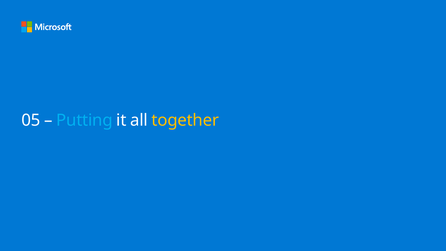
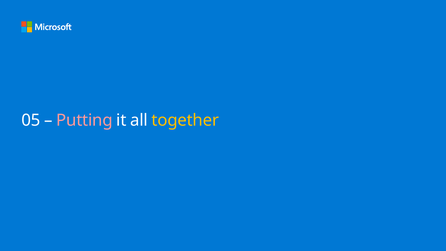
Putting colour: light blue -> pink
